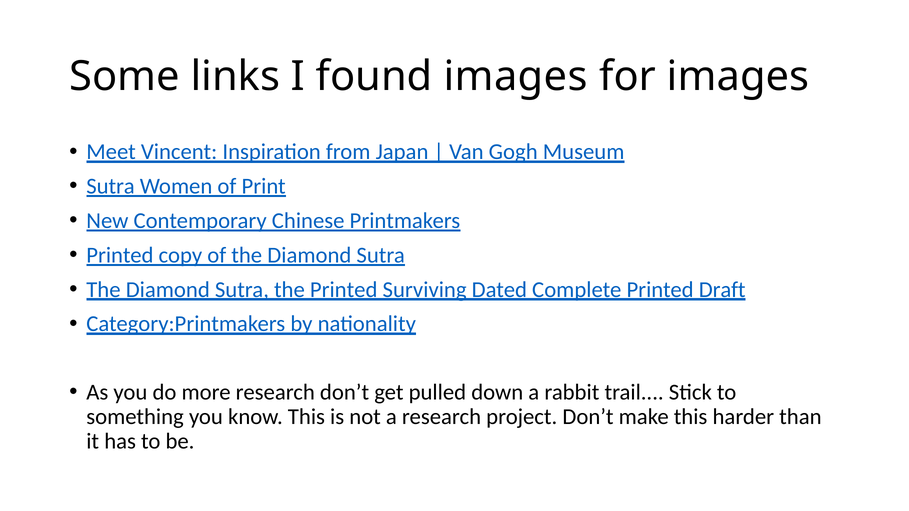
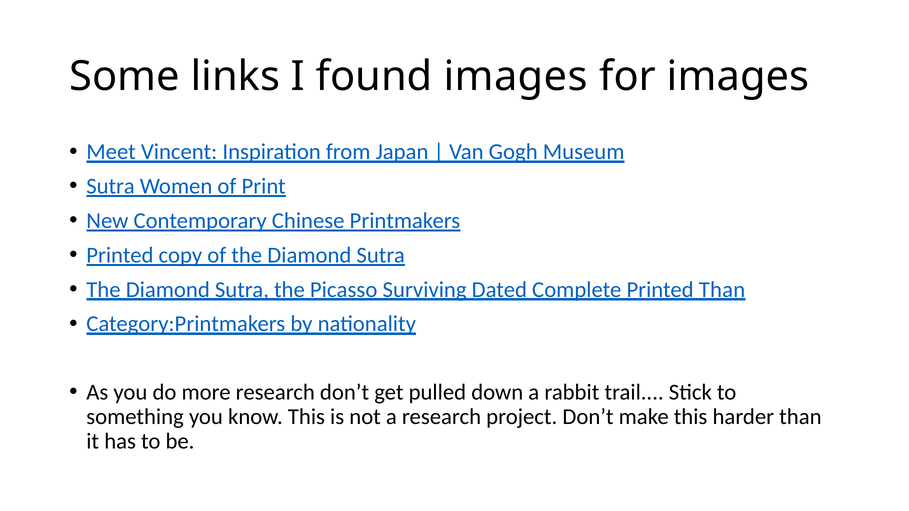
the Printed: Printed -> Picasso
Printed Draft: Draft -> Than
